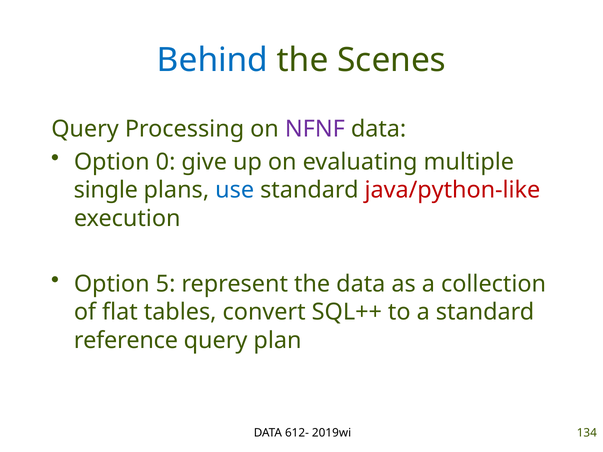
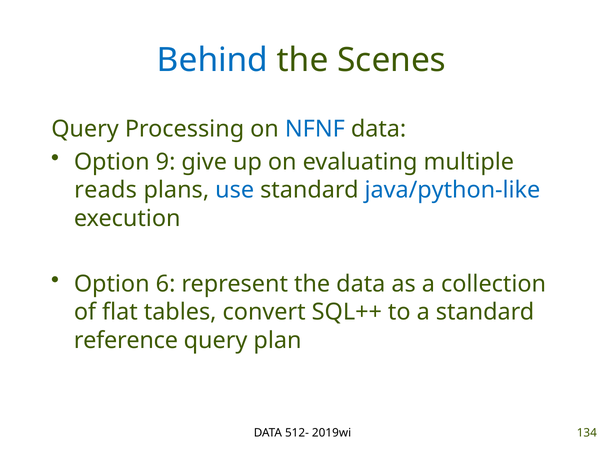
NFNF colour: purple -> blue
0: 0 -> 9
single: single -> reads
java/python-like colour: red -> blue
5: 5 -> 6
612-: 612- -> 512-
